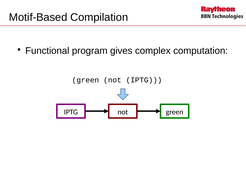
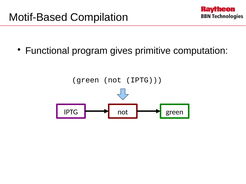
complex: complex -> primitive
